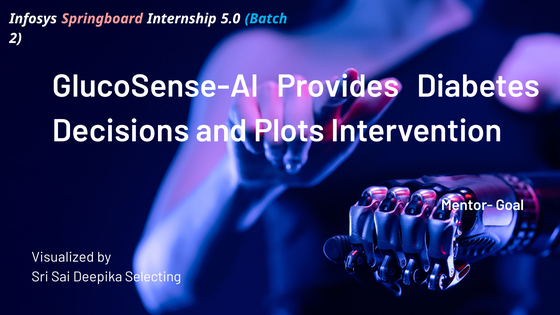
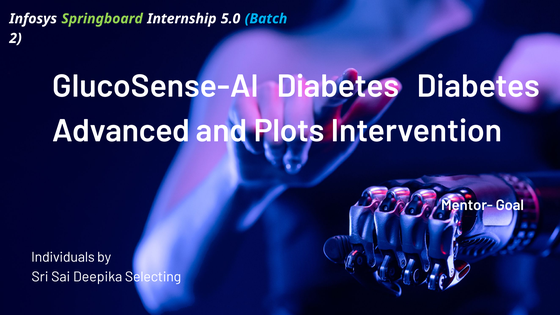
Springboard colour: pink -> light green
GlucoSense-AI Provides: Provides -> Diabetes
Decisions: Decisions -> Advanced
Visualized: Visualized -> Individuals
